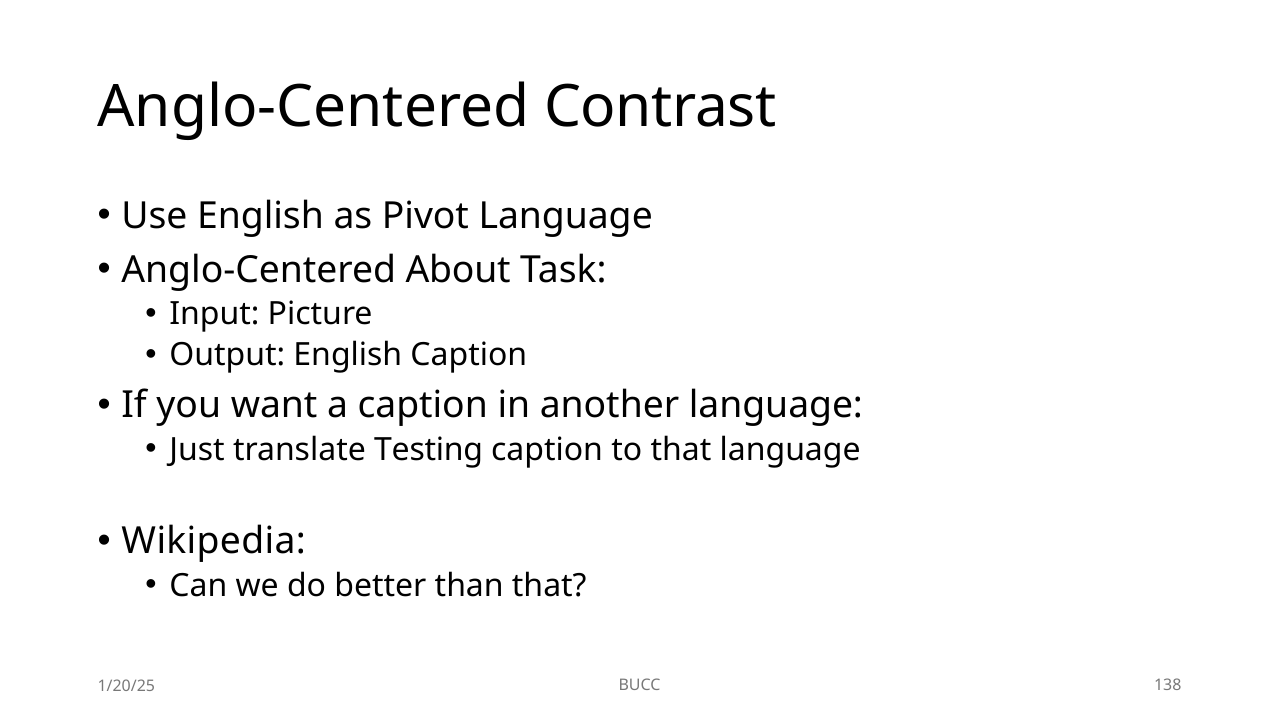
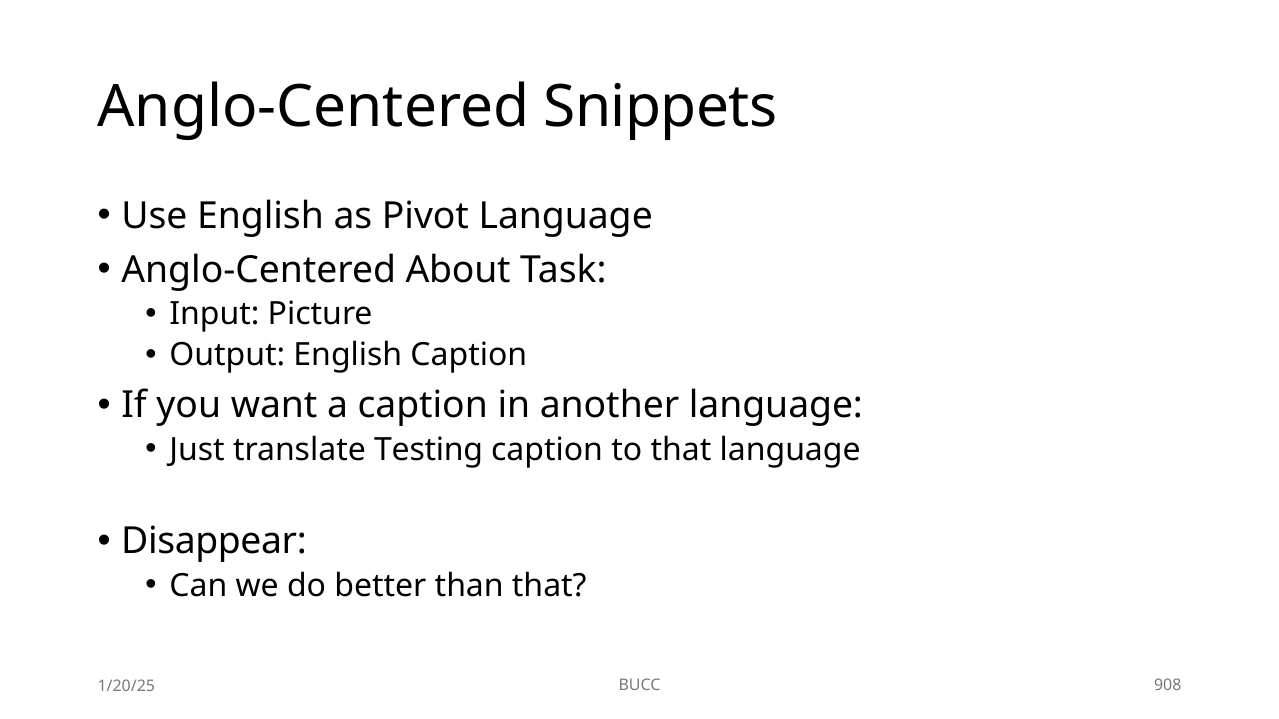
Contrast: Contrast -> Snippets
Wikipedia: Wikipedia -> Disappear
138: 138 -> 908
